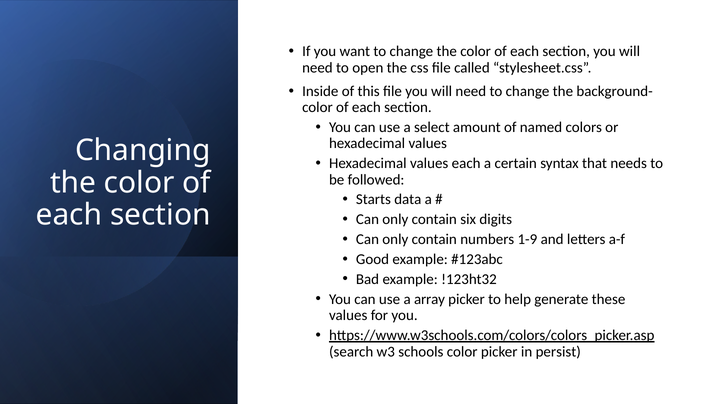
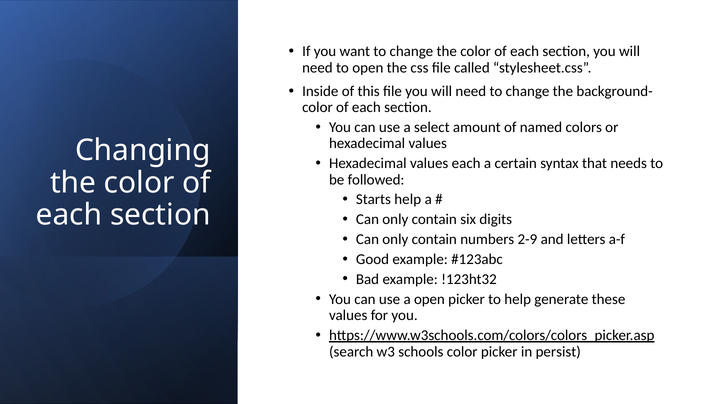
Starts data: data -> help
1-9: 1-9 -> 2-9
a array: array -> open
